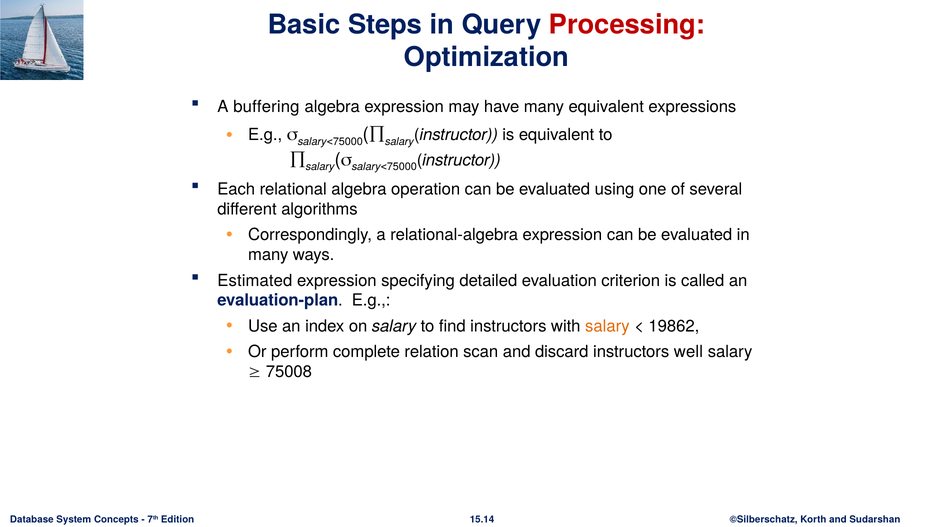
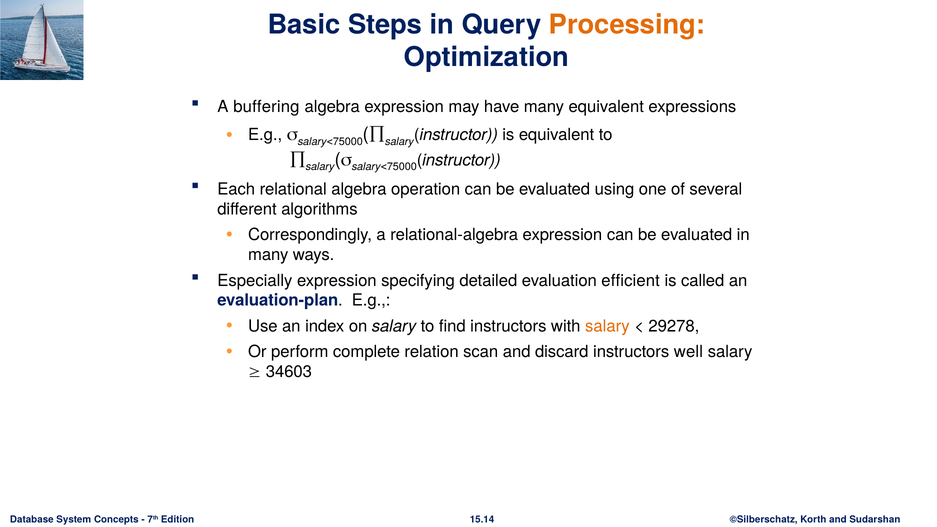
Processing colour: red -> orange
Estimated: Estimated -> Especially
criterion: criterion -> efficient
19862: 19862 -> 29278
75008: 75008 -> 34603
